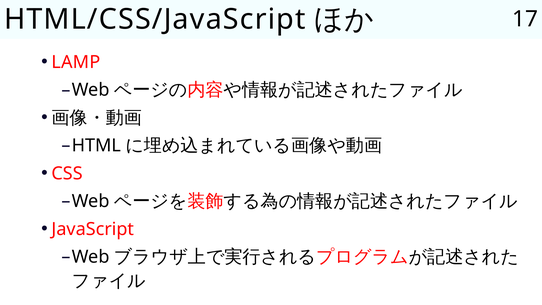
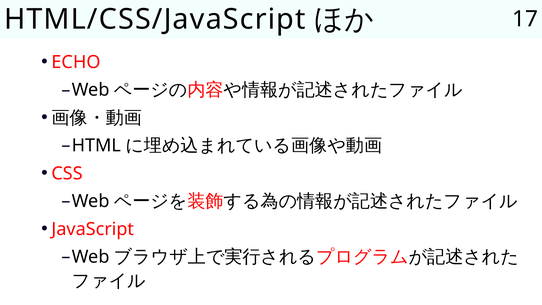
LAMP: LAMP -> ECHO
